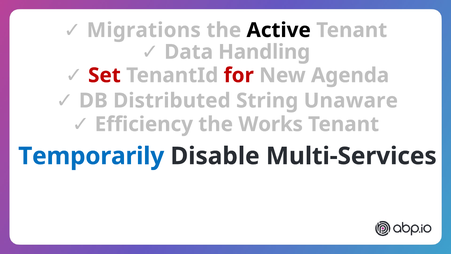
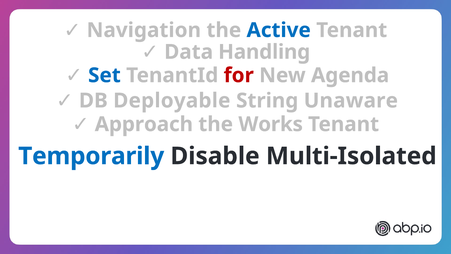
Migrations: Migrations -> Navigation
Active colour: black -> blue
Set colour: red -> blue
Distributed: Distributed -> Deployable
Efficiency: Efficiency -> Approach
Multi-Services: Multi-Services -> Multi-Isolated
